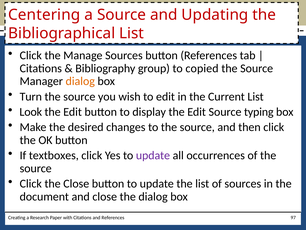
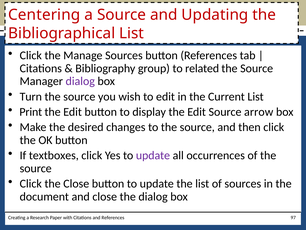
copied: copied -> related
dialog at (80, 81) colour: orange -> purple
Look: Look -> Print
typing: typing -> arrow
